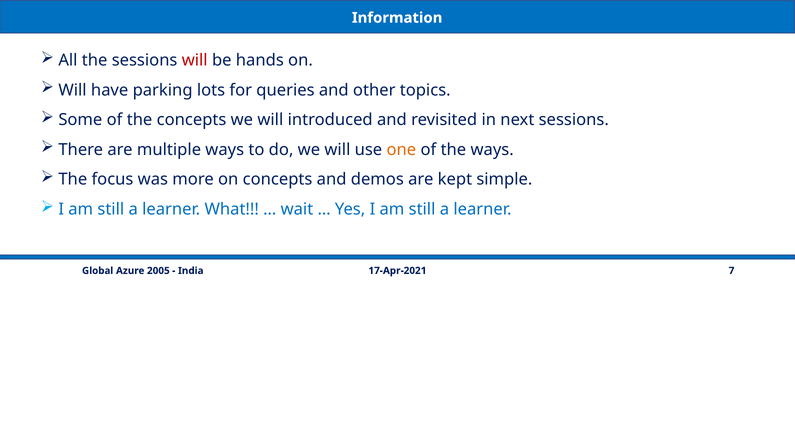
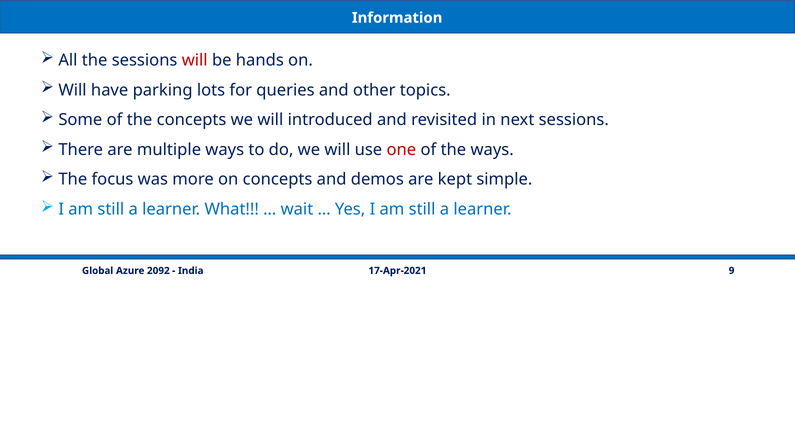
one colour: orange -> red
7: 7 -> 9
2005: 2005 -> 2092
